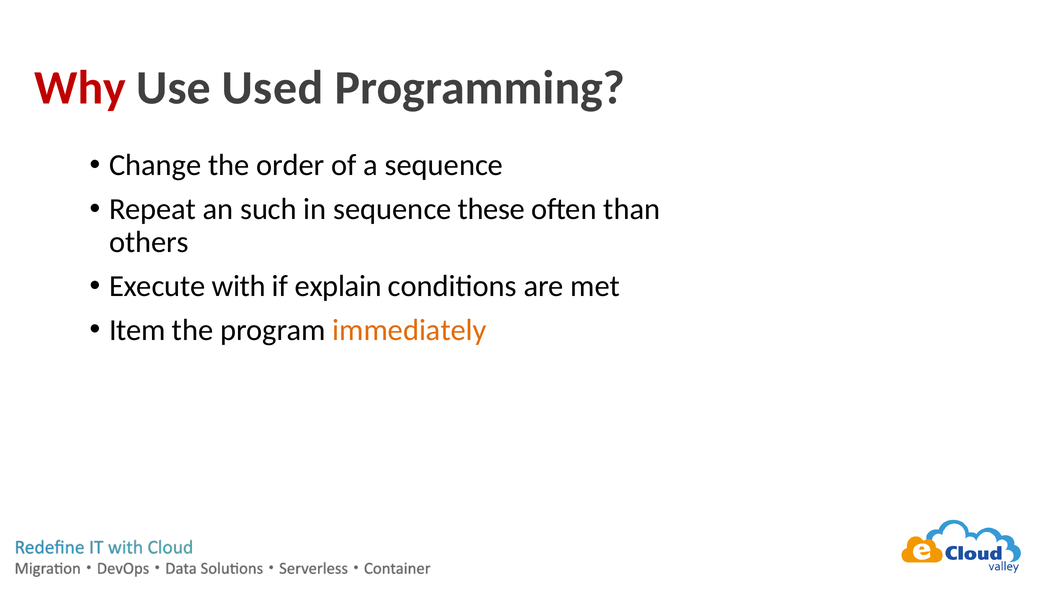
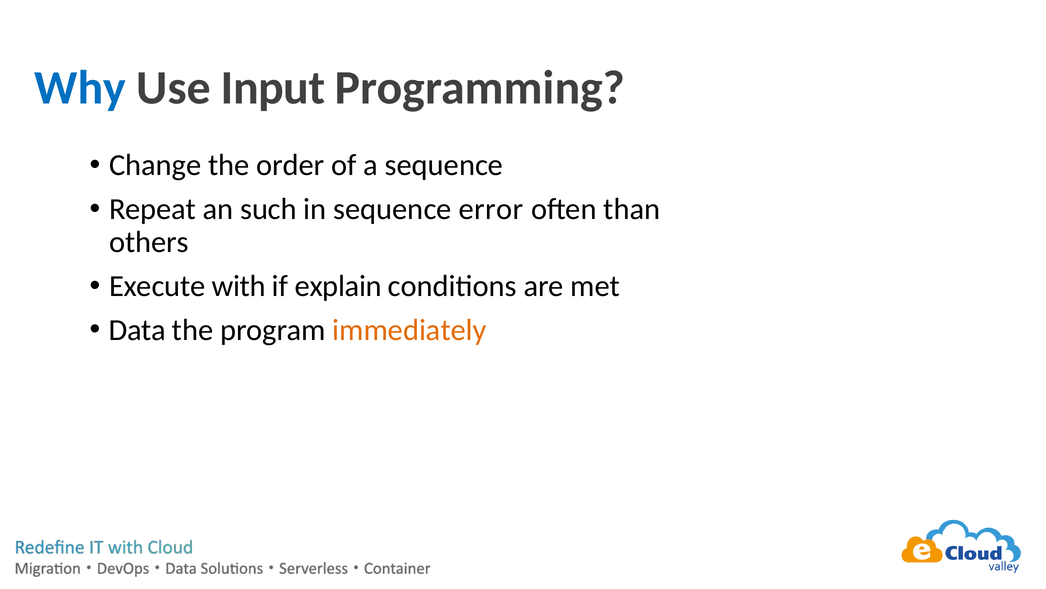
Why colour: red -> blue
Used: Used -> Input
these: these -> error
Item: Item -> Data
